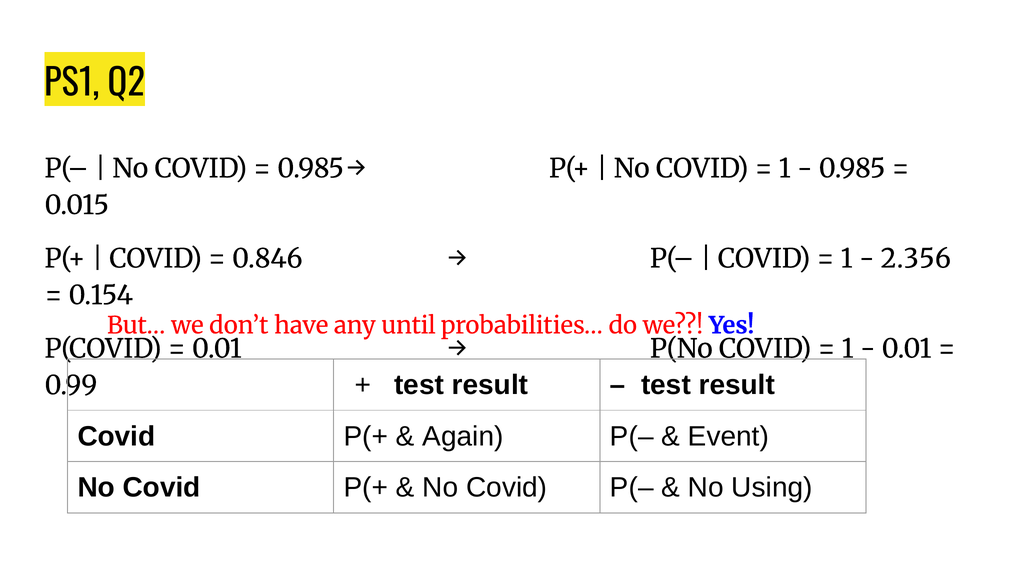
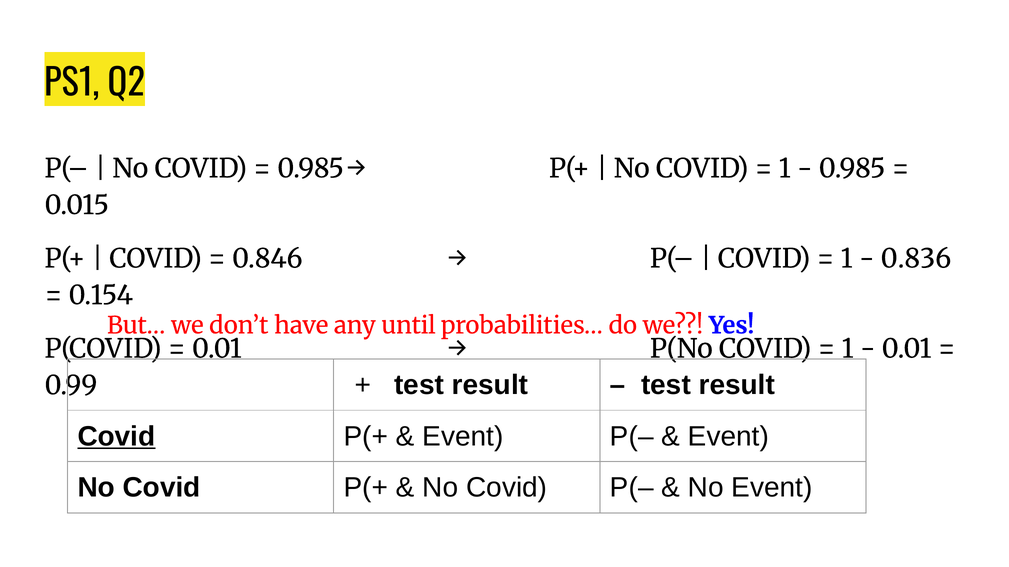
2.356: 2.356 -> 0.836
Covid at (116, 437) underline: none -> present
Again at (463, 437): Again -> Event
No Using: Using -> Event
